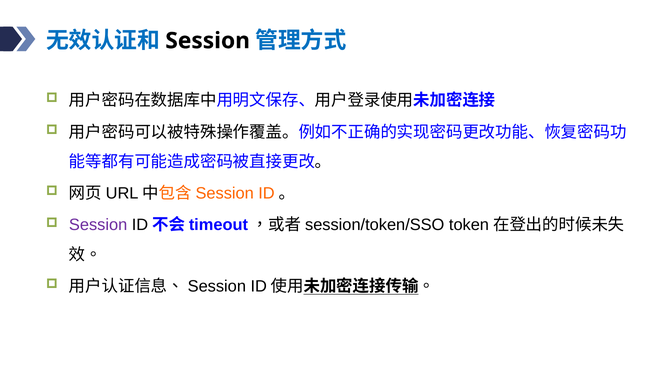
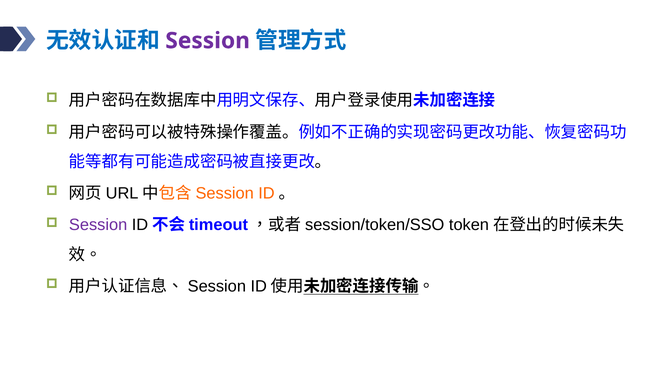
Session at (208, 41) colour: black -> purple
